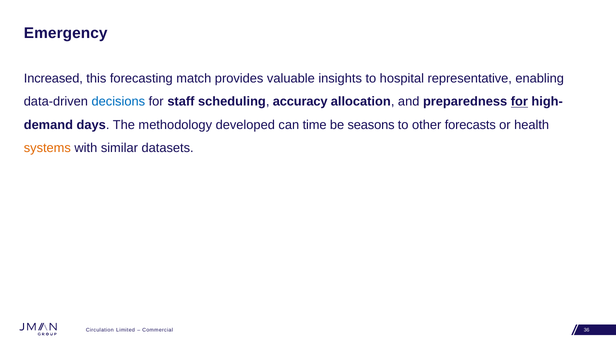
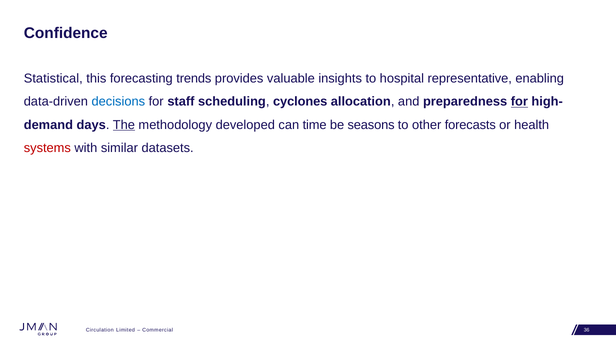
Emergency: Emergency -> Confidence
Increased: Increased -> Statistical
match: match -> trends
accuracy: accuracy -> cyclones
The underline: none -> present
systems colour: orange -> red
